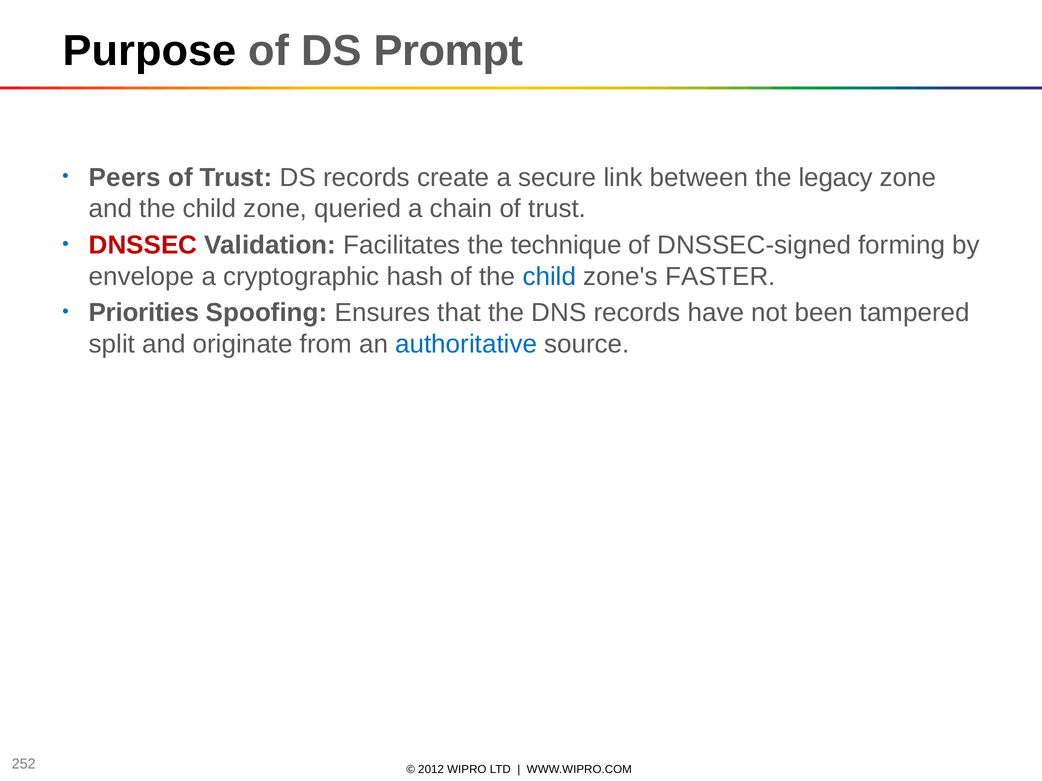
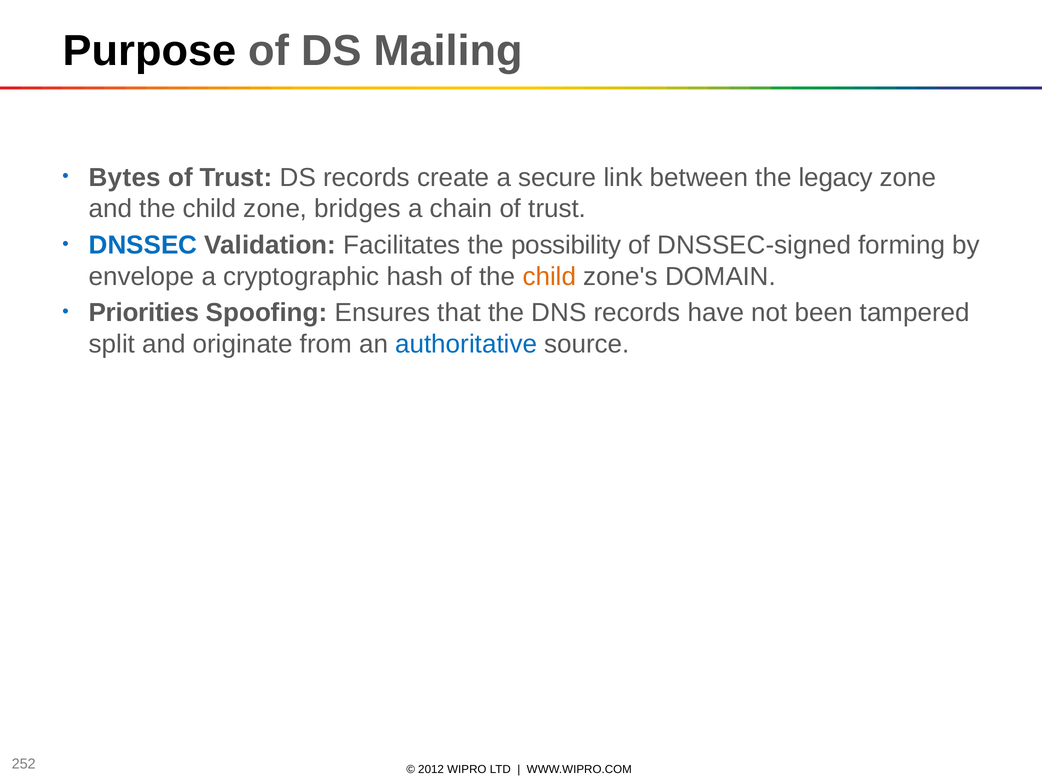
Prompt: Prompt -> Mailing
Peers: Peers -> Bytes
queried: queried -> bridges
DNSSEC colour: red -> blue
technique: technique -> possibility
child at (549, 277) colour: blue -> orange
FASTER: FASTER -> DOMAIN
